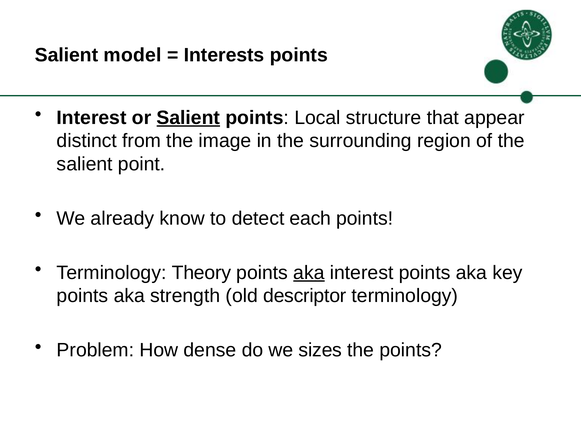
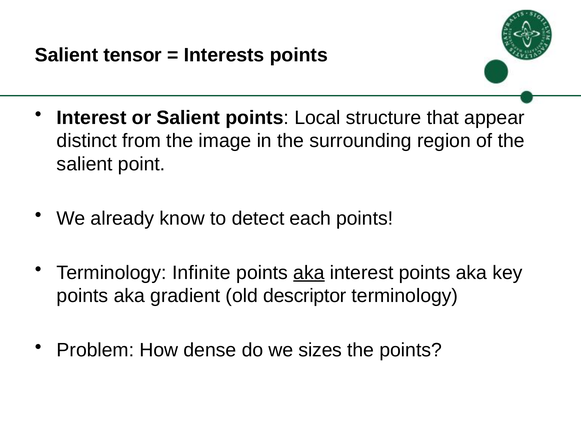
model: model -> tensor
Salient at (188, 118) underline: present -> none
Theory: Theory -> Infinite
strength: strength -> gradient
